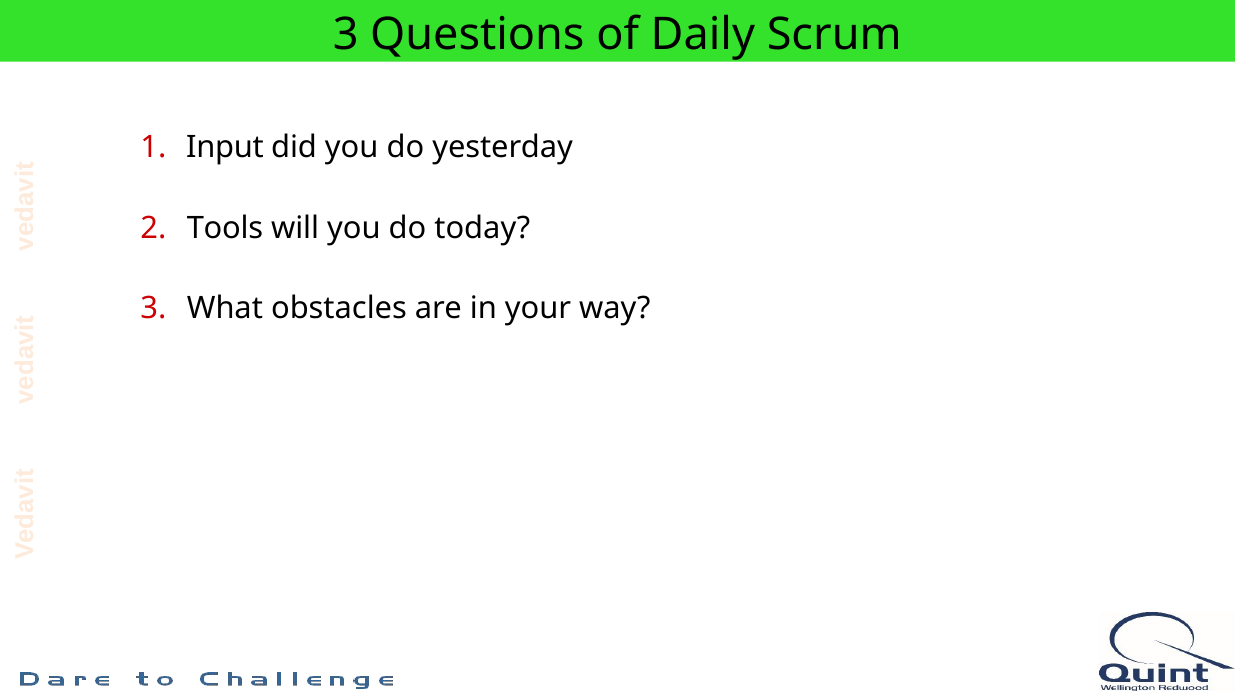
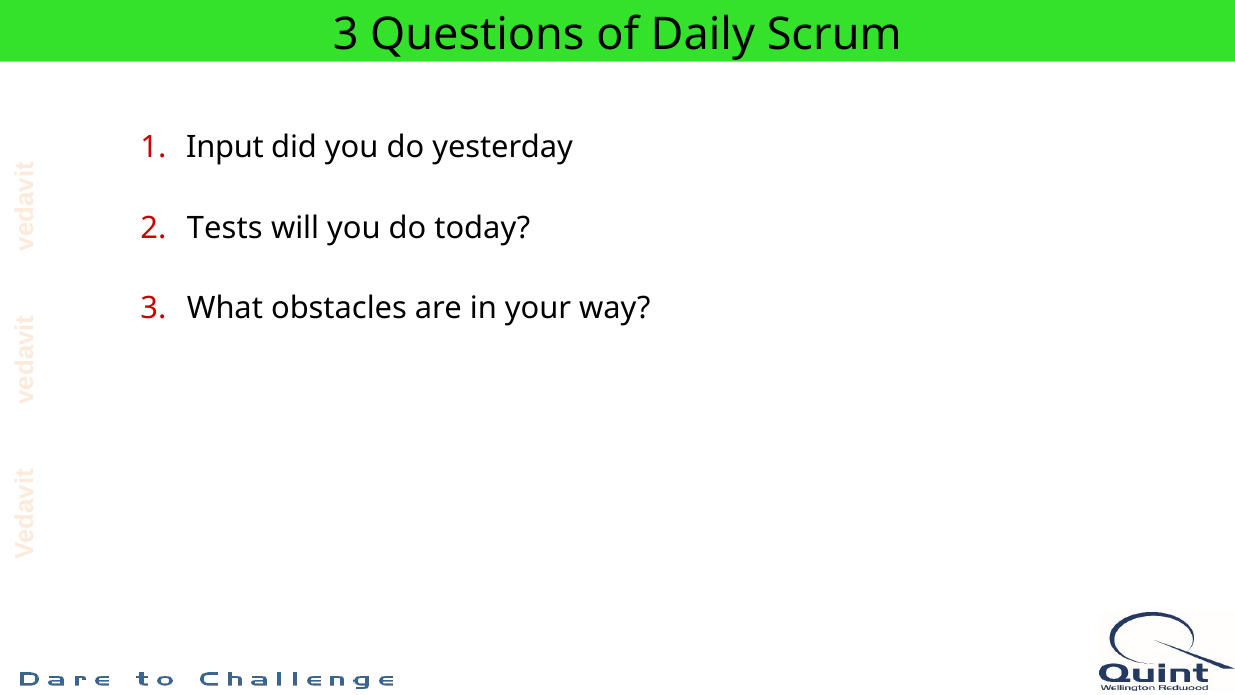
Tools: Tools -> Tests
